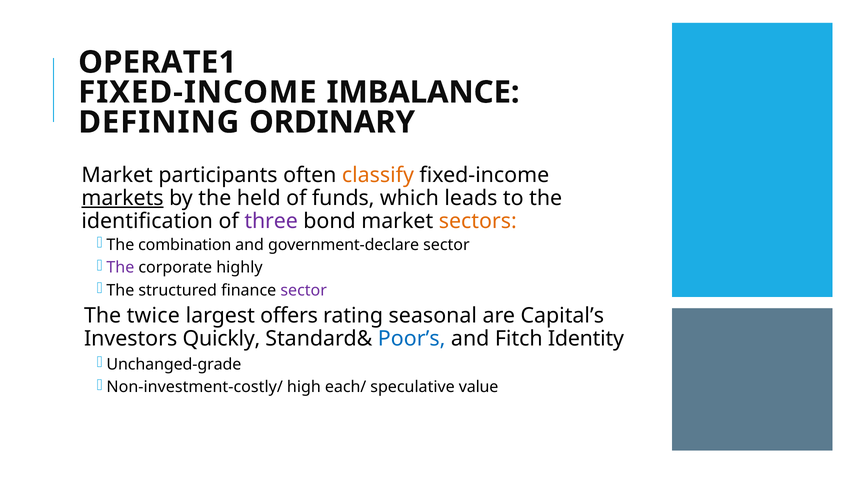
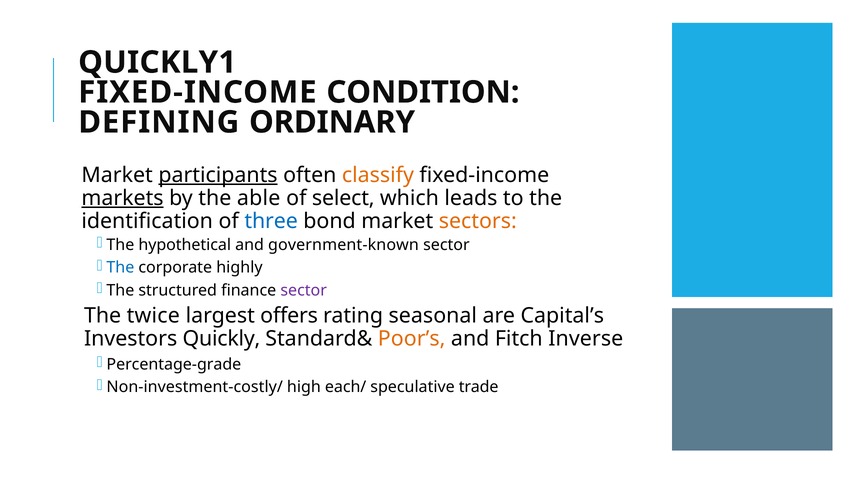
OPERATE1: OPERATE1 -> QUICKLY1
IMBALANCE: IMBALANCE -> CONDITION
participants underline: none -> present
held: held -> able
funds: funds -> select
three colour: purple -> blue
combination: combination -> hypothetical
government-declare: government-declare -> government-known
The at (120, 268) colour: purple -> blue
Poor’s colour: blue -> orange
Identity: Identity -> Inverse
Unchanged-grade: Unchanged-grade -> Percentage-grade
value: value -> trade
